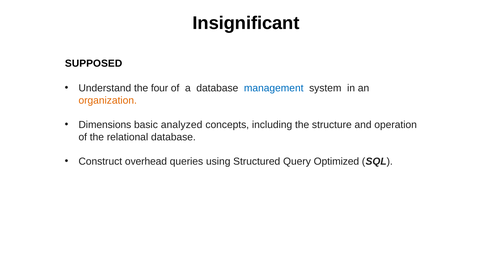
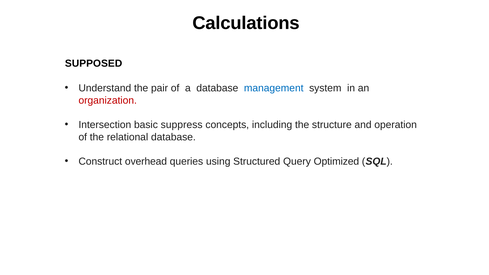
Insignificant: Insignificant -> Calculations
four: four -> pair
organization colour: orange -> red
Dimensions: Dimensions -> Intersection
analyzed: analyzed -> suppress
